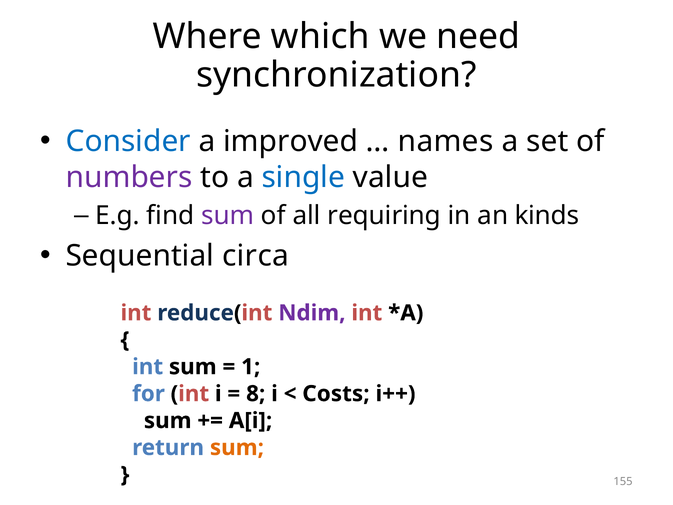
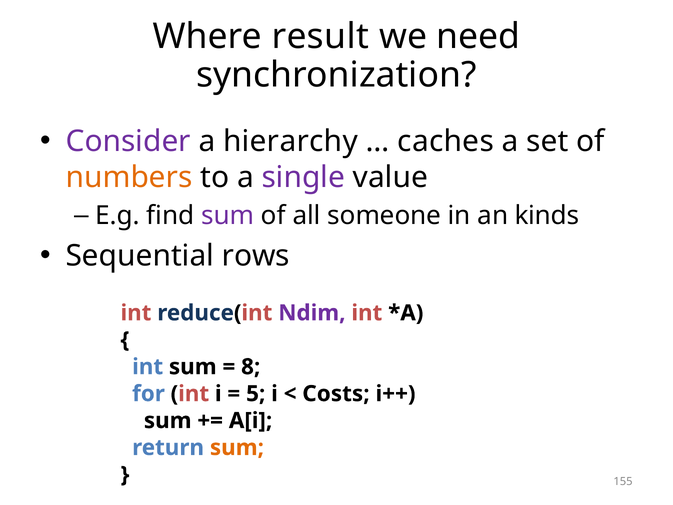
which: which -> result
Consider colour: blue -> purple
improved: improved -> hierarchy
names: names -> caches
numbers colour: purple -> orange
single colour: blue -> purple
requiring: requiring -> someone
circa: circa -> rows
1: 1 -> 8
8: 8 -> 5
